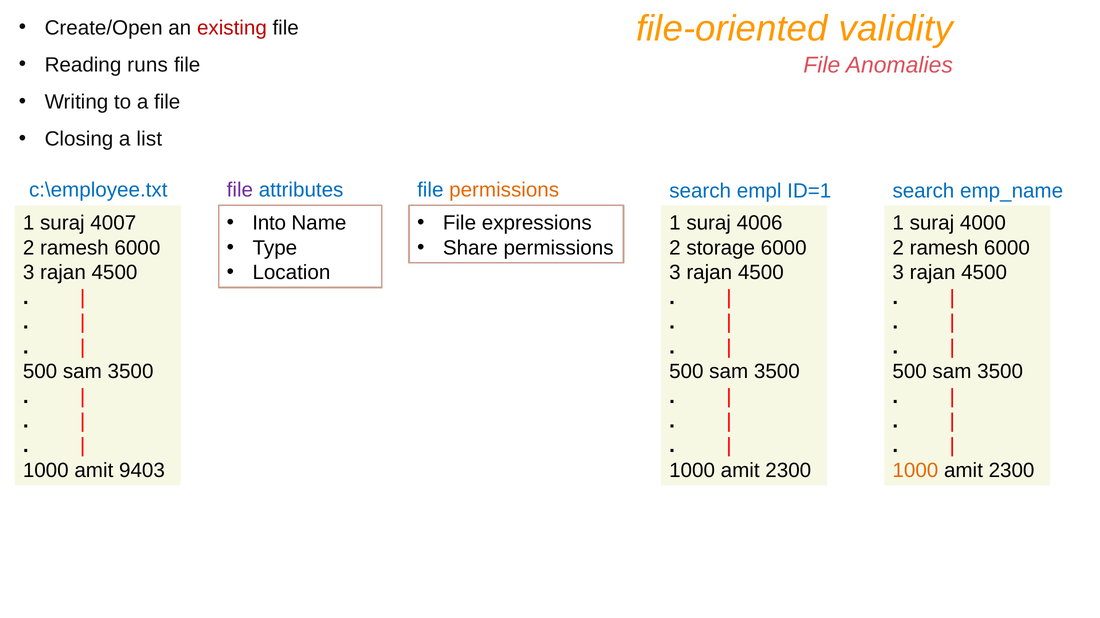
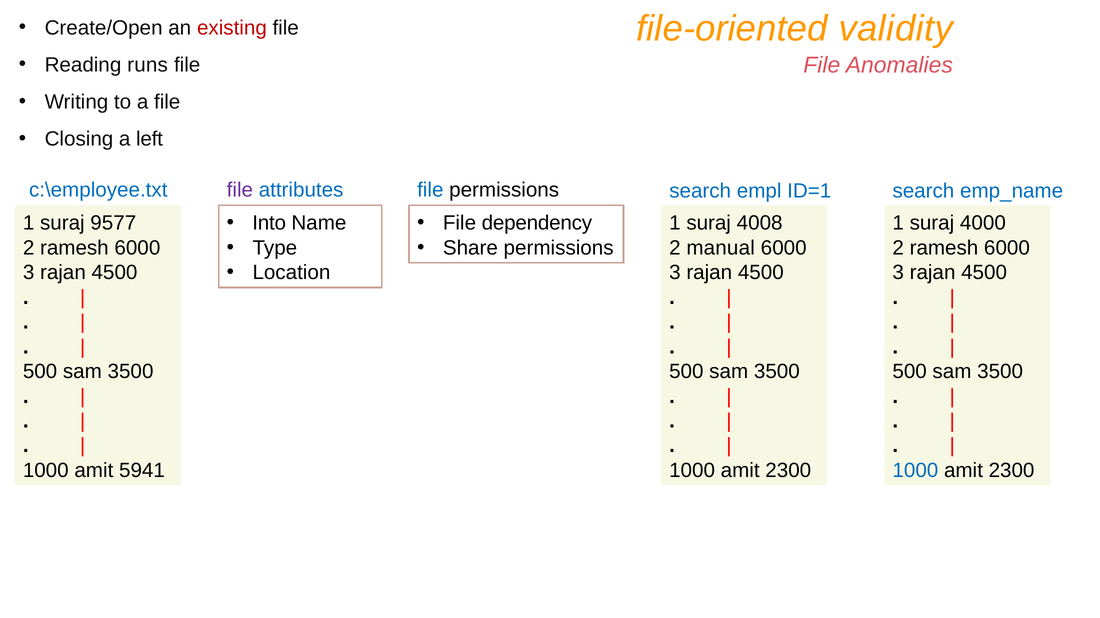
list: list -> left
permissions at (504, 190) colour: orange -> black
expressions: expressions -> dependency
4007: 4007 -> 9577
4006: 4006 -> 4008
storage: storage -> manual
9403: 9403 -> 5941
1000 at (915, 471) colour: orange -> blue
